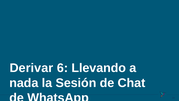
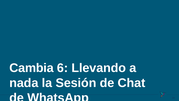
Derivar: Derivar -> Cambia
